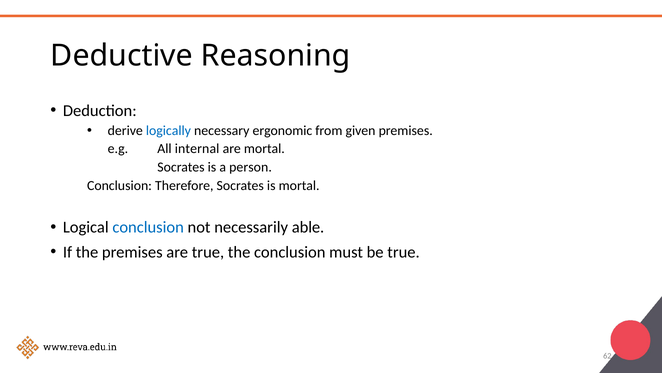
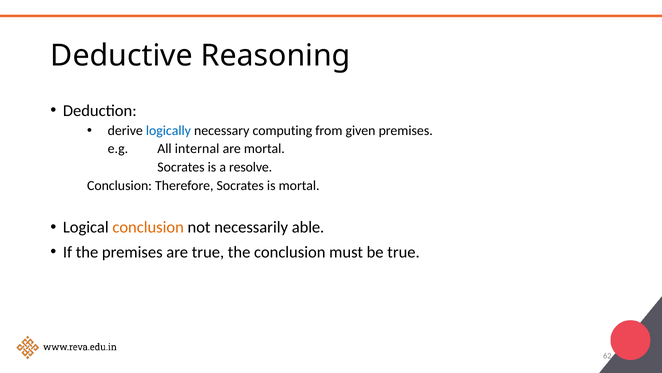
ergonomic: ergonomic -> computing
person: person -> resolve
conclusion at (148, 227) colour: blue -> orange
